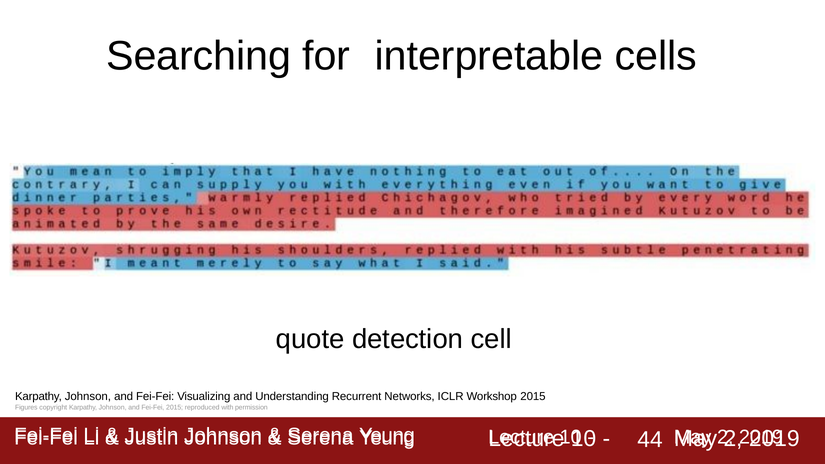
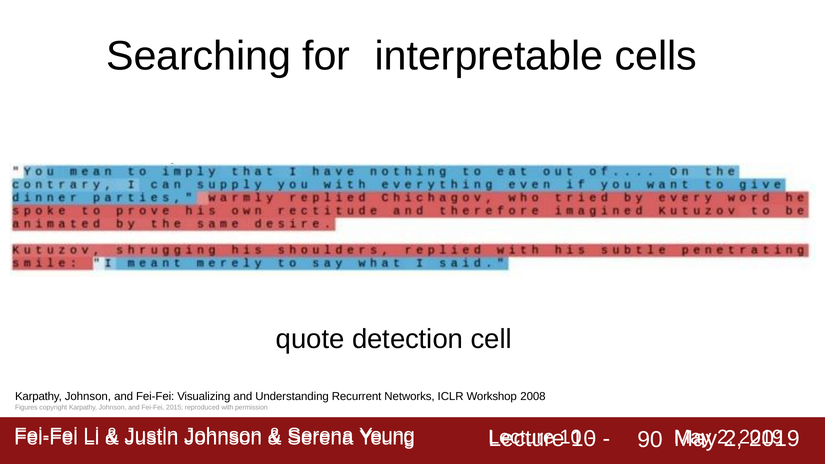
Workshop 2015: 2015 -> 2008
44: 44 -> 90
